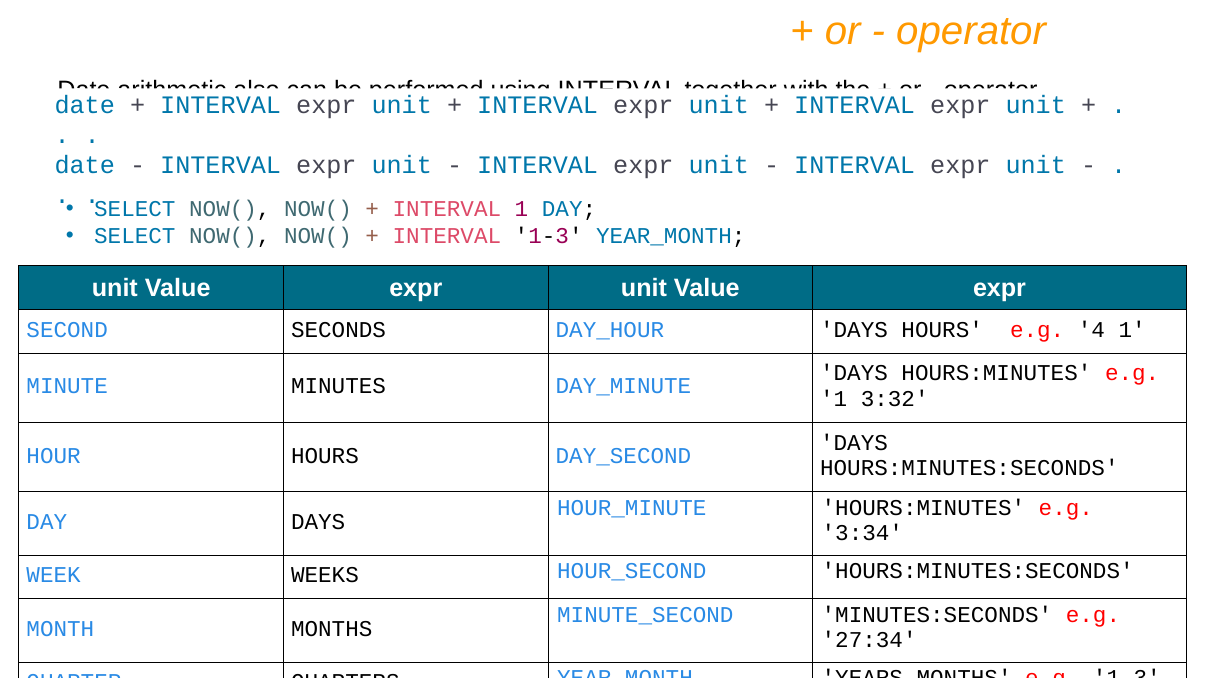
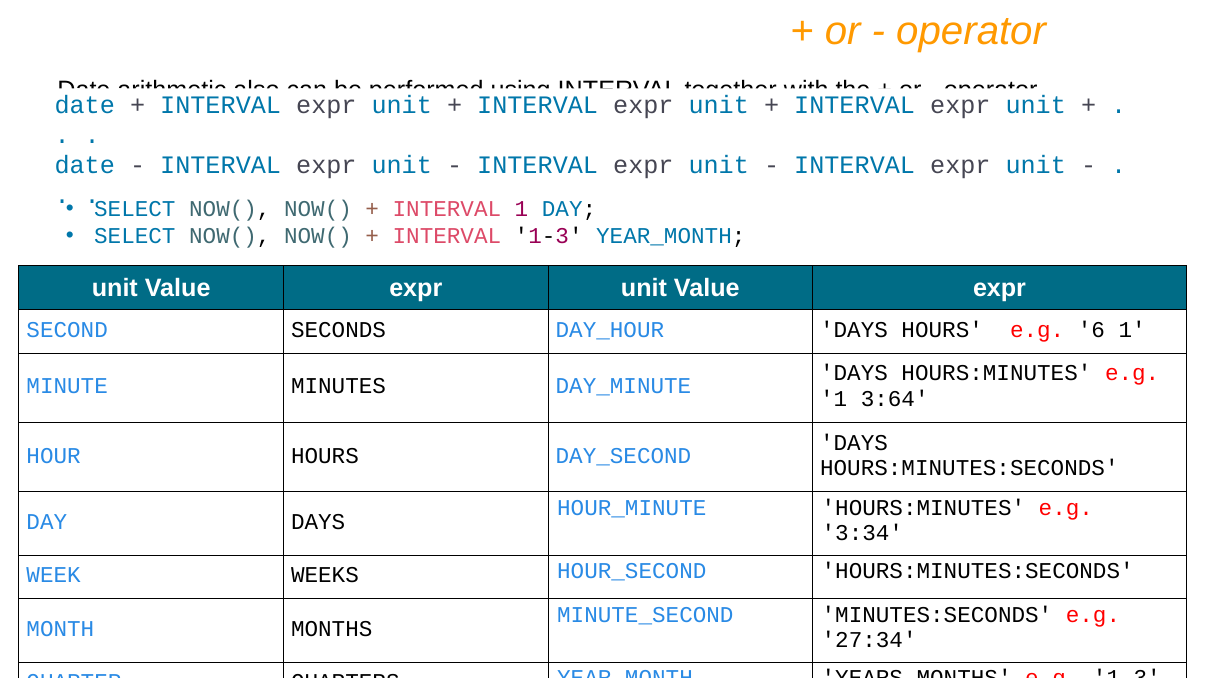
4: 4 -> 6
3:32: 3:32 -> 3:64
